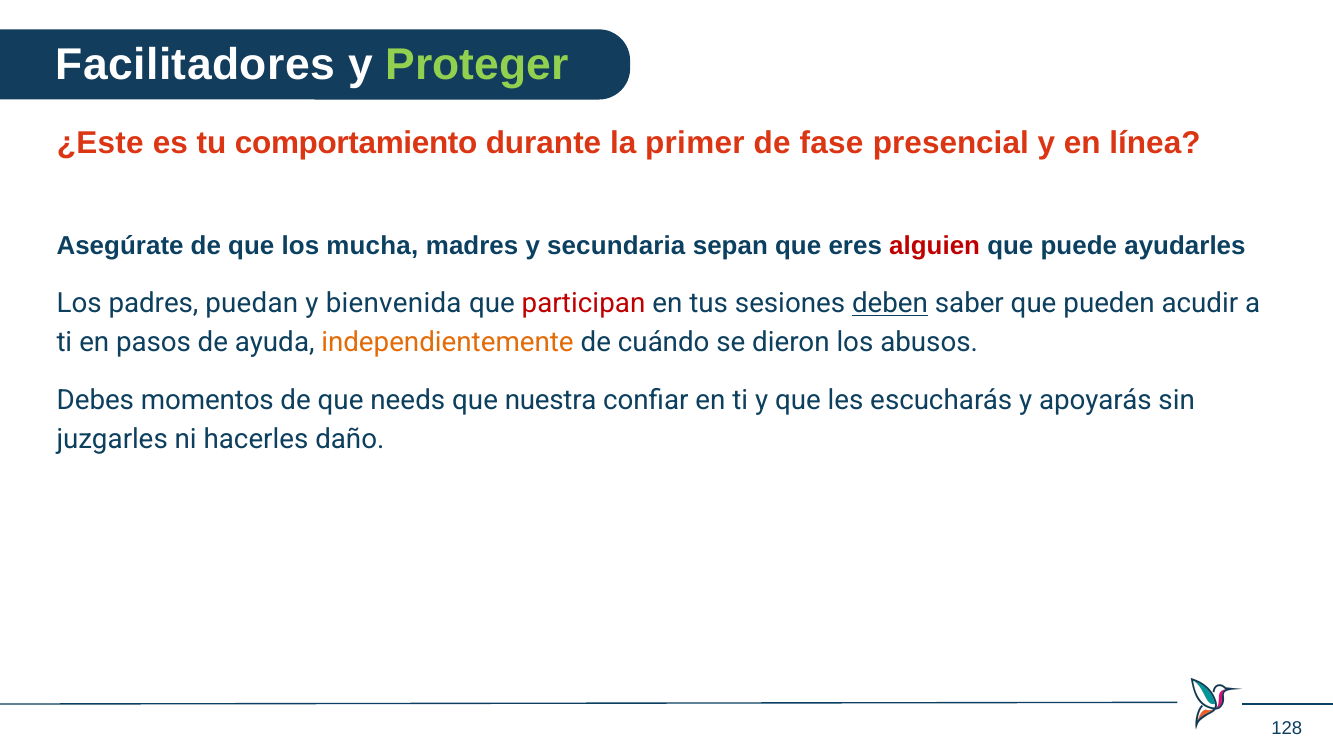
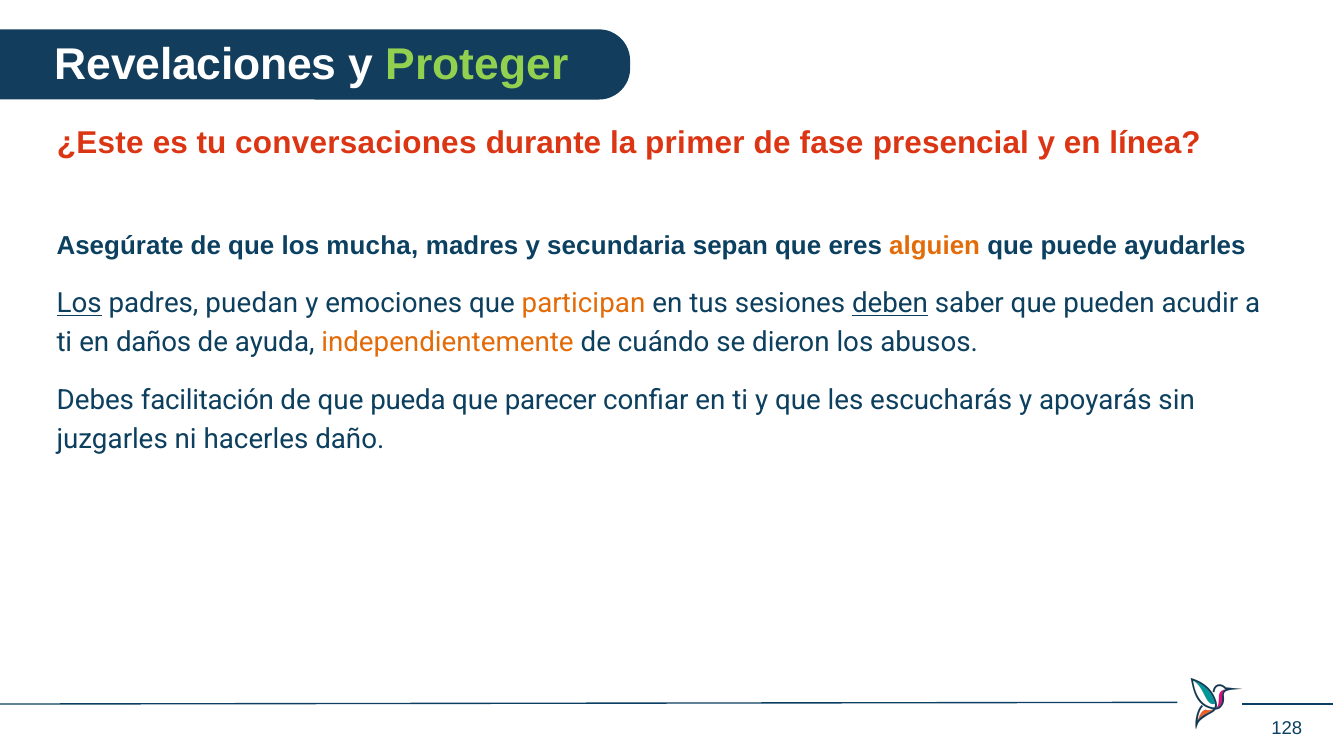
Facilitadores: Facilitadores -> Revelaciones
comportamiento: comportamiento -> conversaciones
alguien colour: red -> orange
Los at (79, 303) underline: none -> present
bienvenida: bienvenida -> emociones
participan colour: red -> orange
pasos: pasos -> daños
momentos: momentos -> facilitación
needs: needs -> pueda
nuestra: nuestra -> parecer
